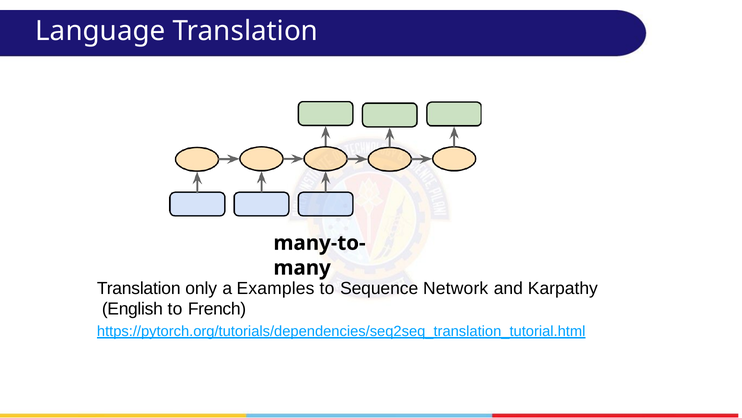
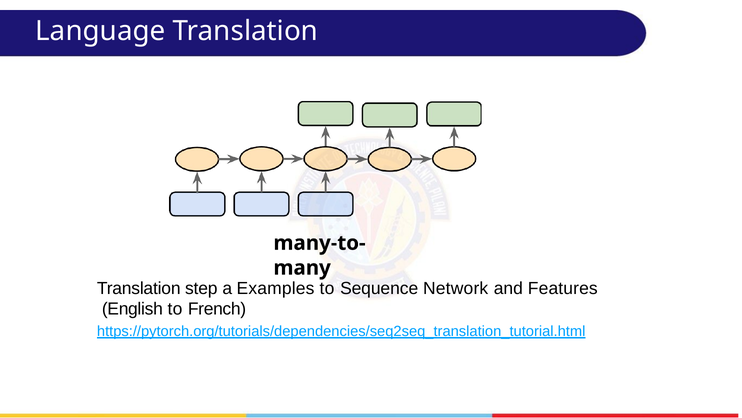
only: only -> step
Karpathy: Karpathy -> Features
